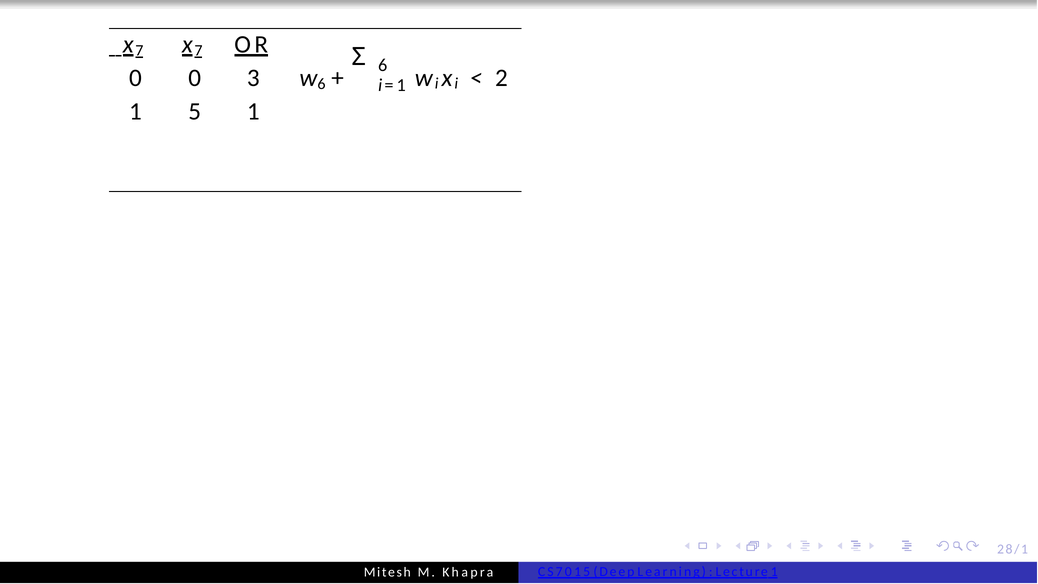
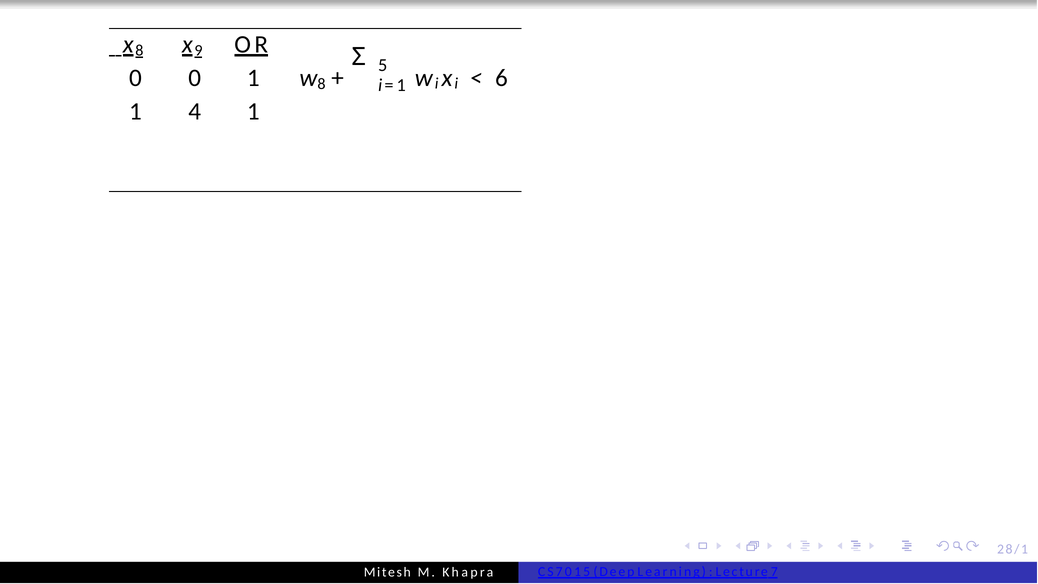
7 at (139, 50): 7 -> 8
7 at (198, 50): 7 -> 9
Σ 6: 6 -> 5
0 3: 3 -> 1
6 at (321, 84): 6 -> 8
2: 2 -> 6
5: 5 -> 4
Lecture 1: 1 -> 7
